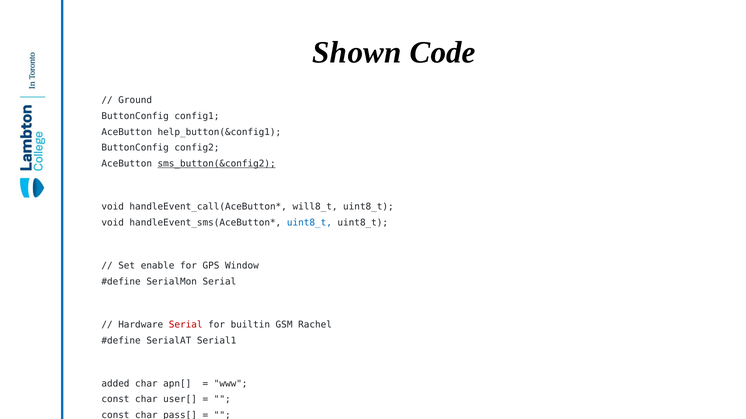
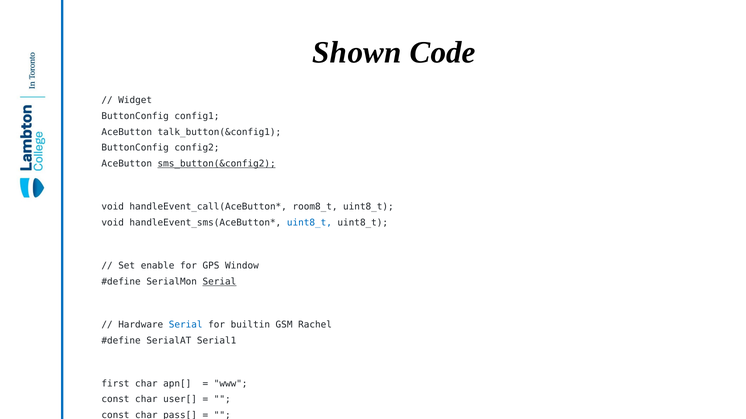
Ground: Ground -> Widget
help_button(&config1: help_button(&config1 -> talk_button(&config1
will8_t: will8_t -> room8_t
Serial at (219, 282) underline: none -> present
Serial at (186, 325) colour: red -> blue
added: added -> first
